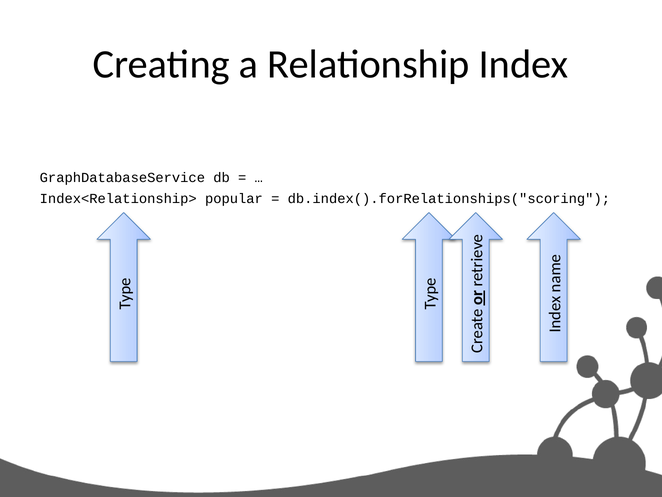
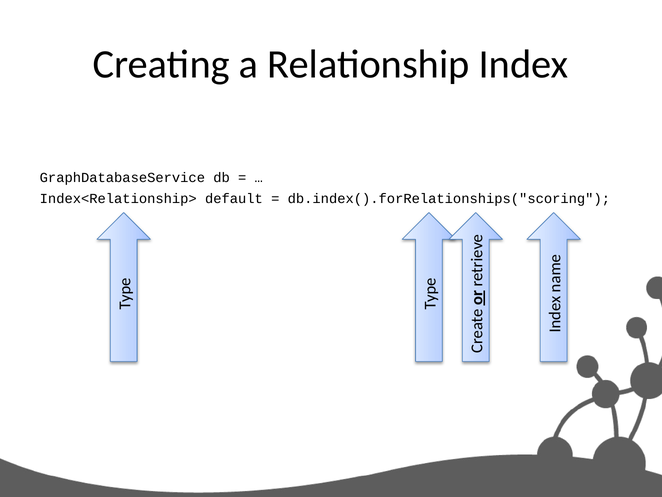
popular: popular -> default
